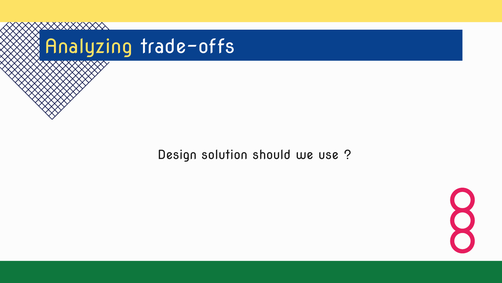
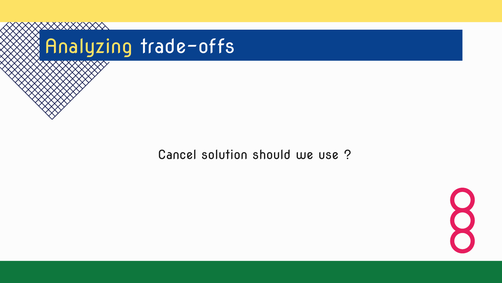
Design: Design -> Cancel
